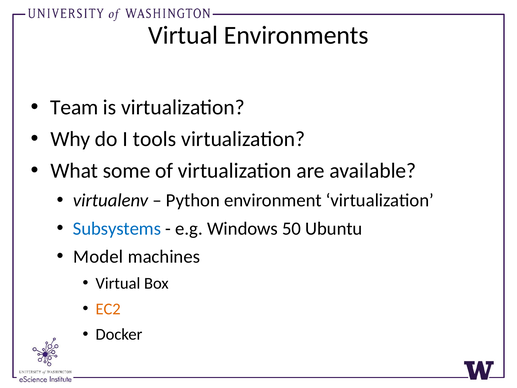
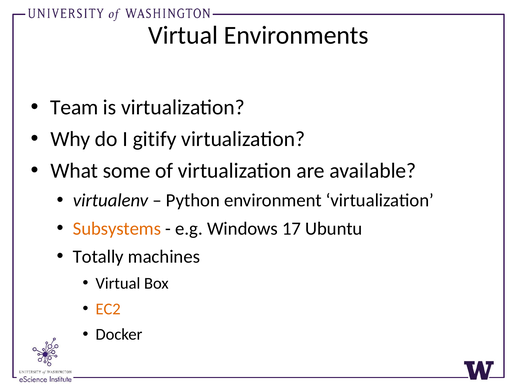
tools: tools -> gitify
Subsystems colour: blue -> orange
50: 50 -> 17
Model: Model -> Totally
